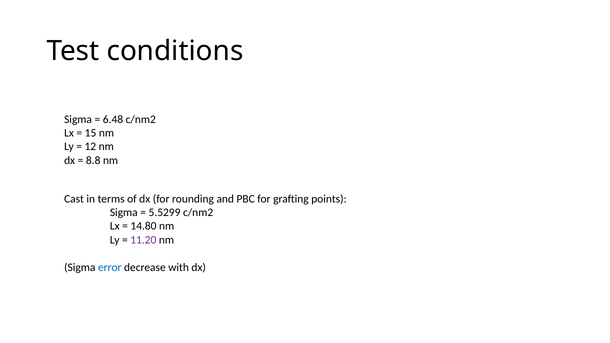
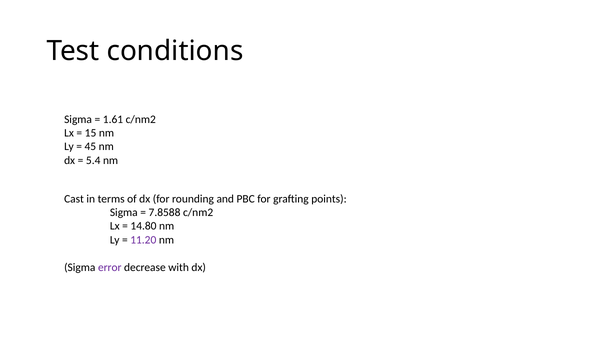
6.48: 6.48 -> 1.61
12: 12 -> 45
8.8: 8.8 -> 5.4
5.5299: 5.5299 -> 7.8588
error colour: blue -> purple
